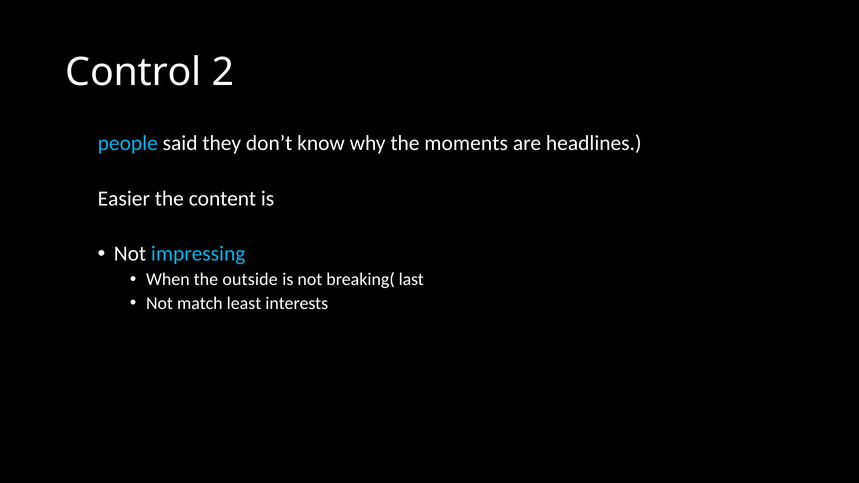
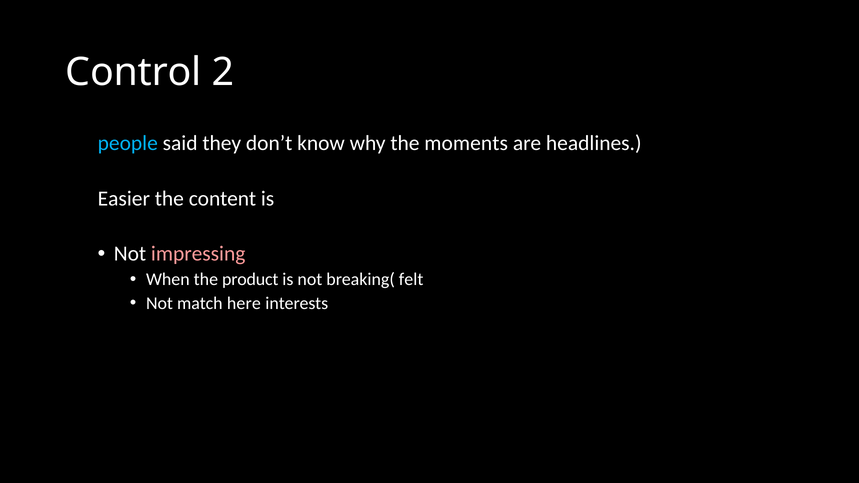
impressing colour: light blue -> pink
outside: outside -> product
last: last -> felt
least: least -> here
